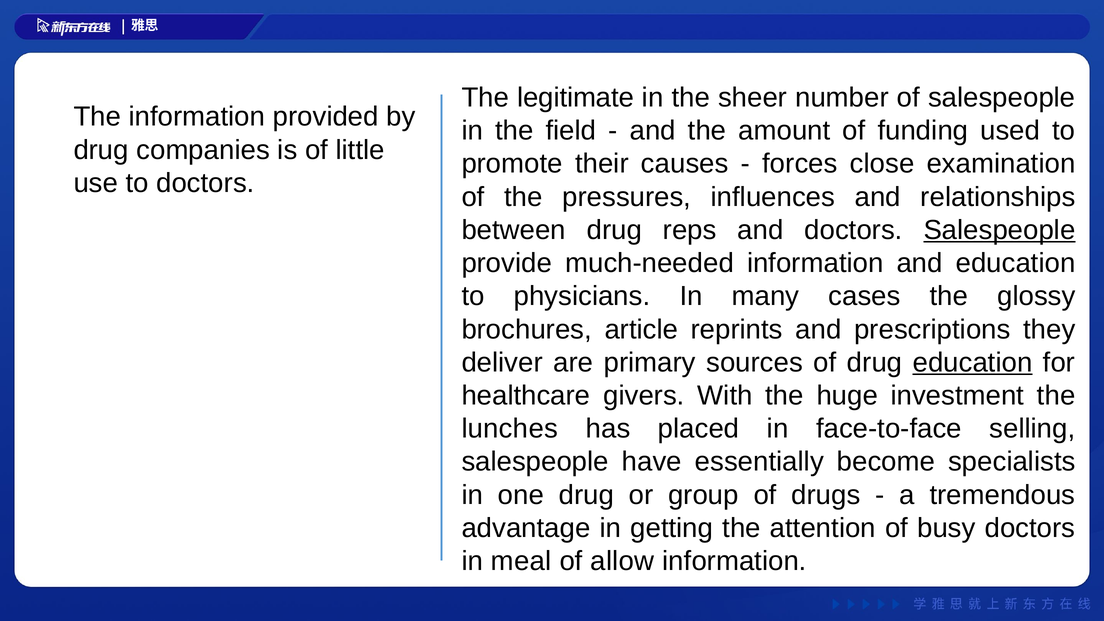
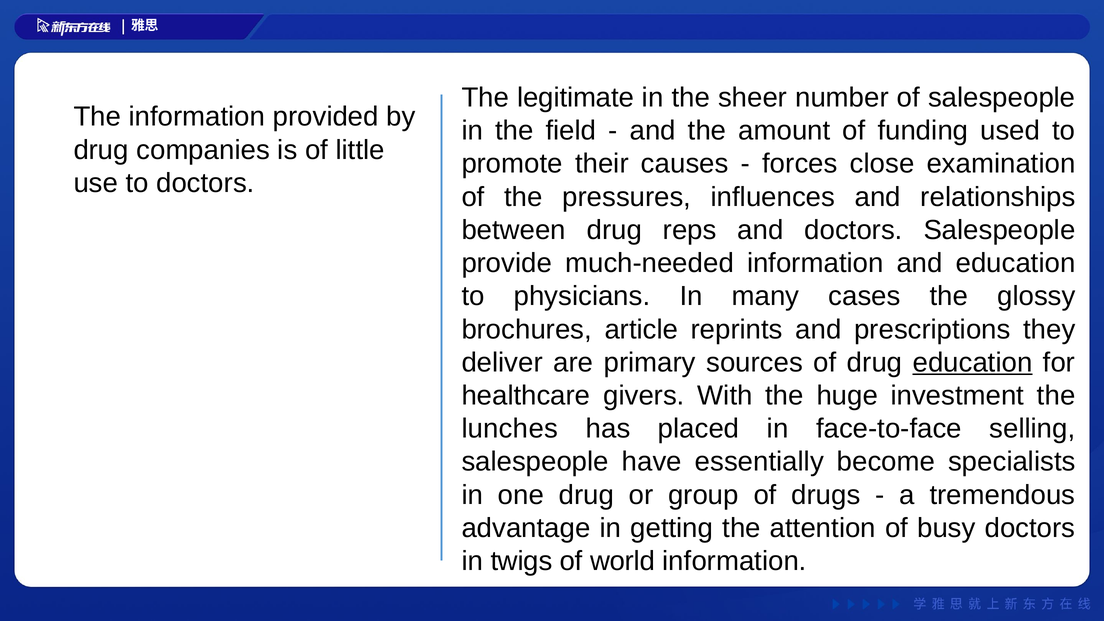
Salespeople at (999, 230) underline: present -> none
meal: meal -> twigs
allow: allow -> world
